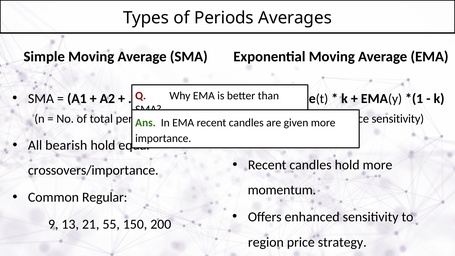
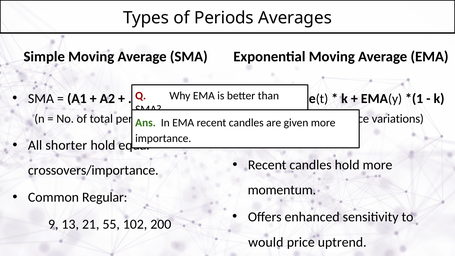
sensitivity at (398, 119): sensitivity -> variations
bearish: bearish -> shorter
150: 150 -> 102
region: region -> would
strategy: strategy -> uptrend
